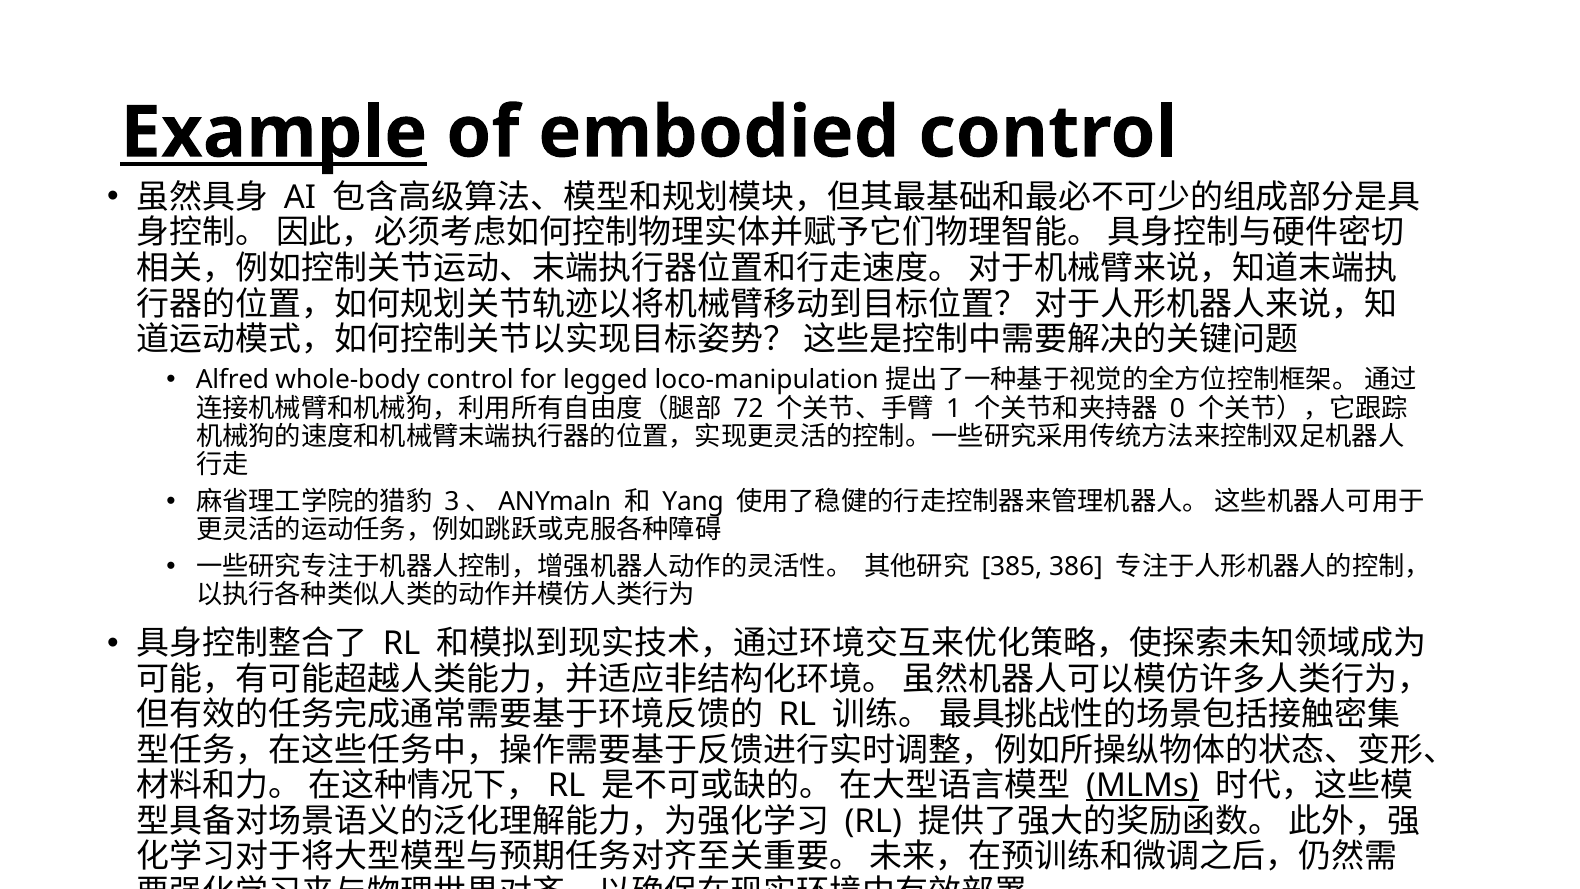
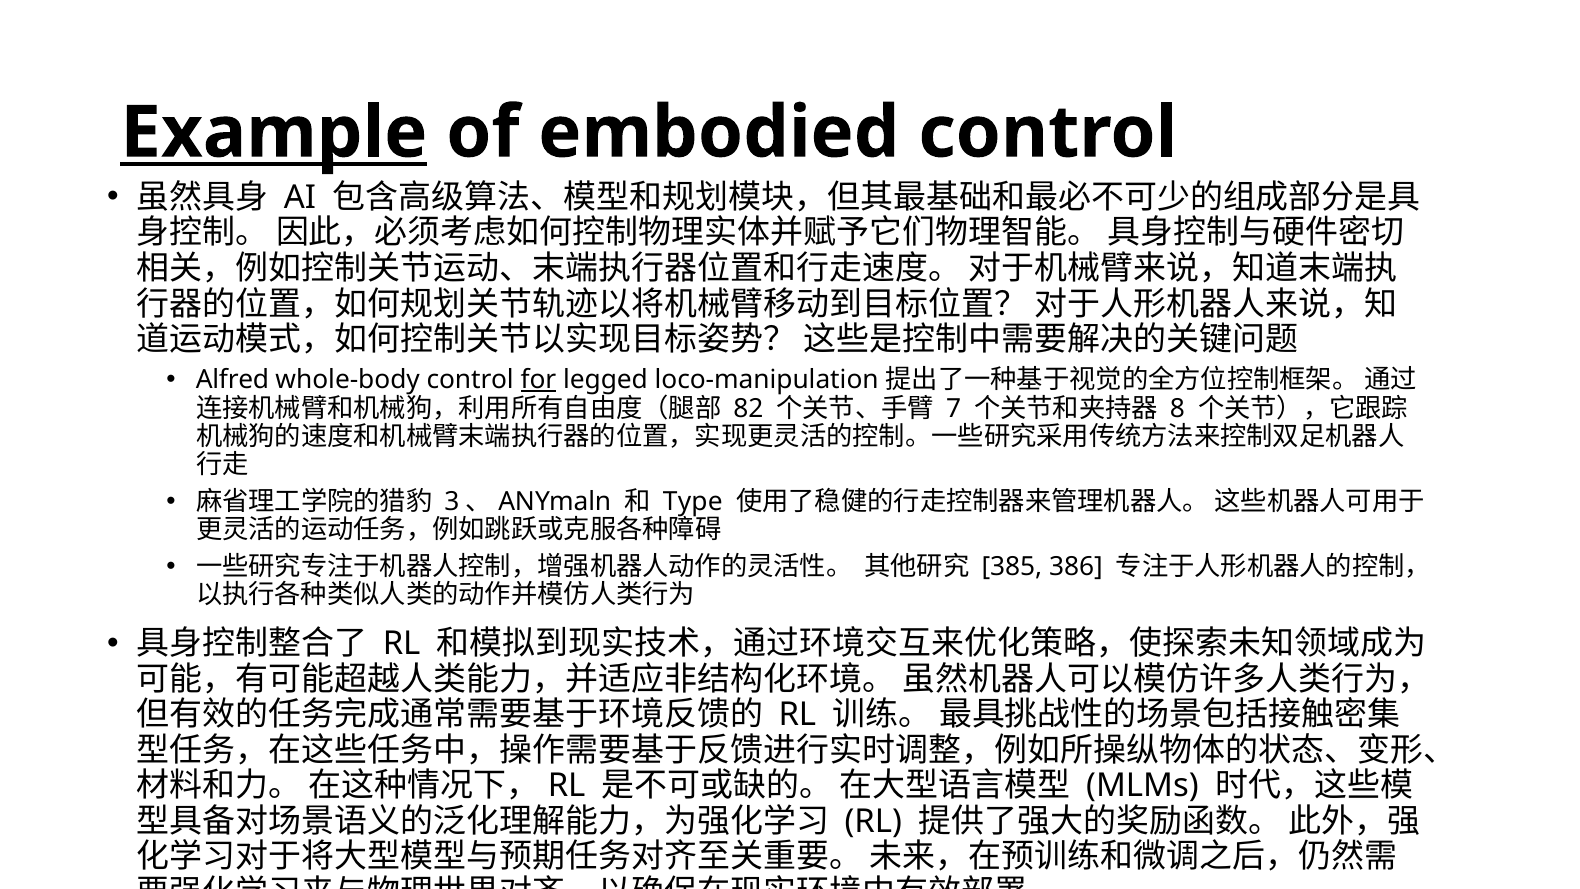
for underline: none -> present
72: 72 -> 82
1: 1 -> 7
0: 0 -> 8
Yang: Yang -> Type
MLMs underline: present -> none
